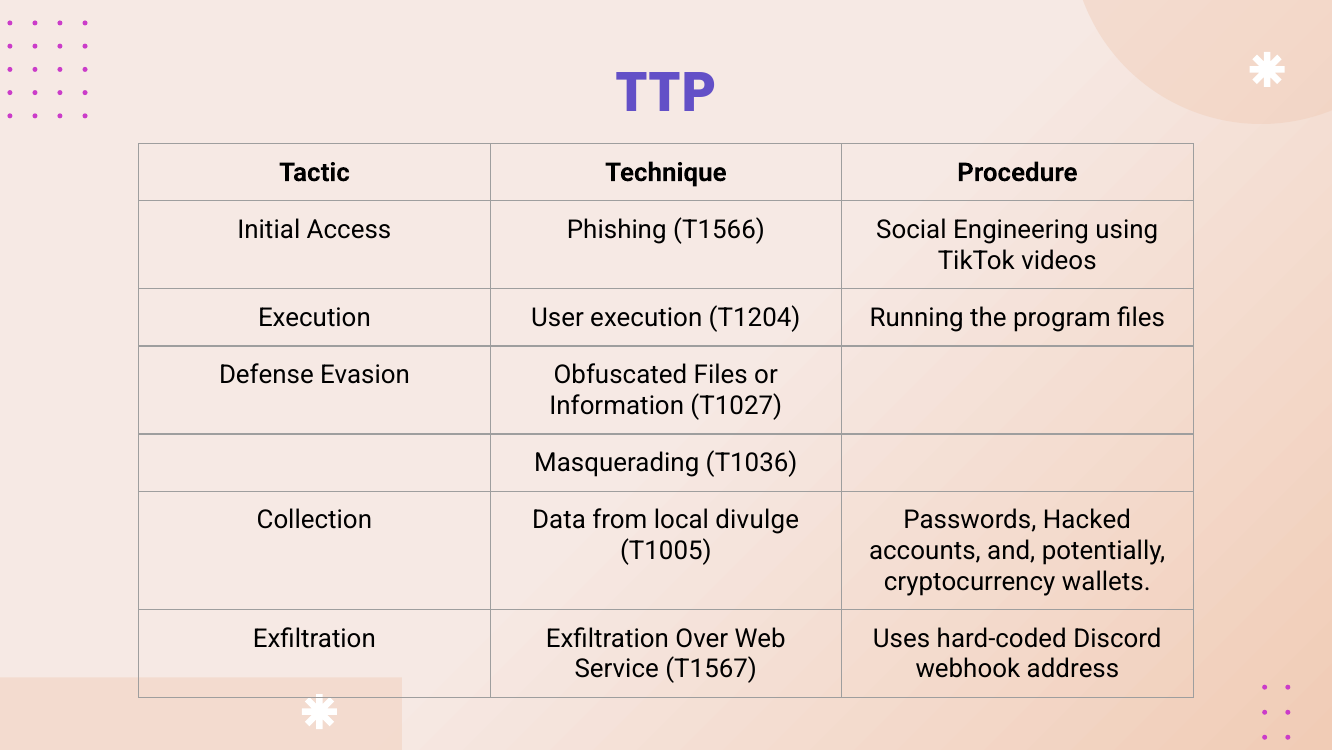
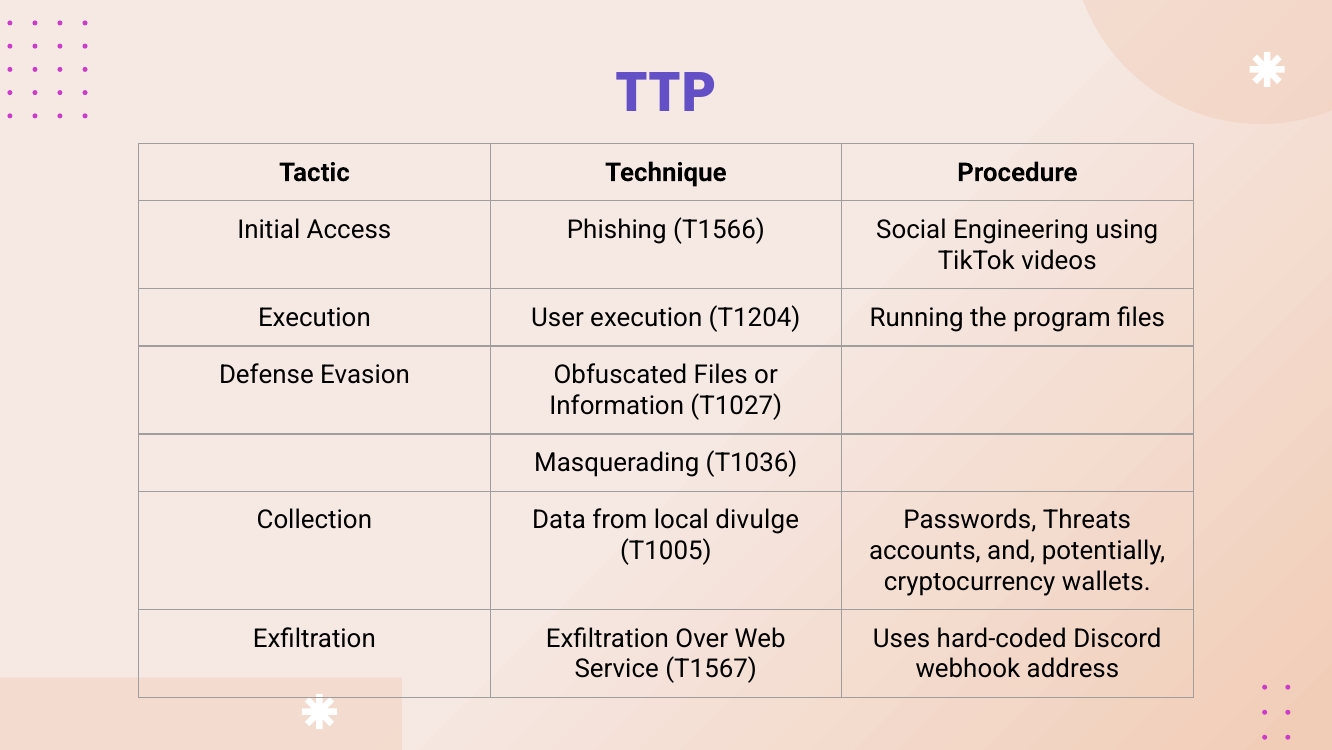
Hacked: Hacked -> Threats
